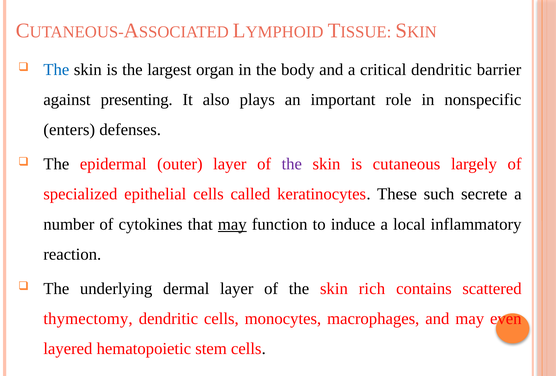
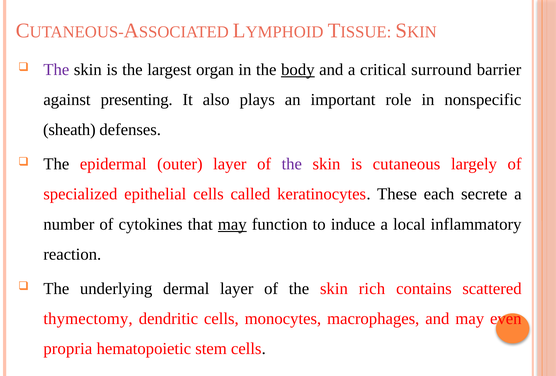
The at (56, 70) colour: blue -> purple
body underline: none -> present
critical dendritic: dendritic -> surround
enters: enters -> sheath
such: such -> each
layered: layered -> propria
